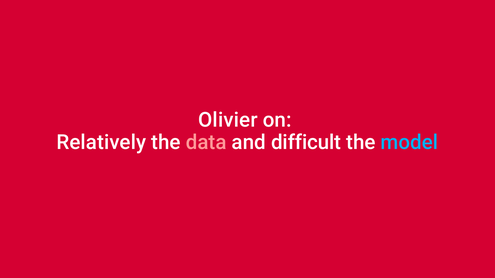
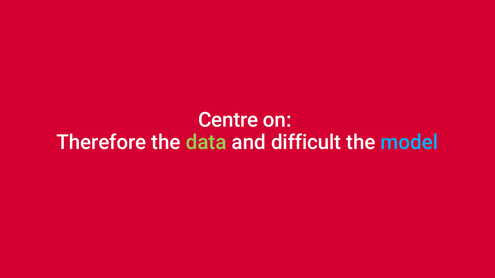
Olivier: Olivier -> Centre
Relatively: Relatively -> Therefore
data colour: pink -> light green
